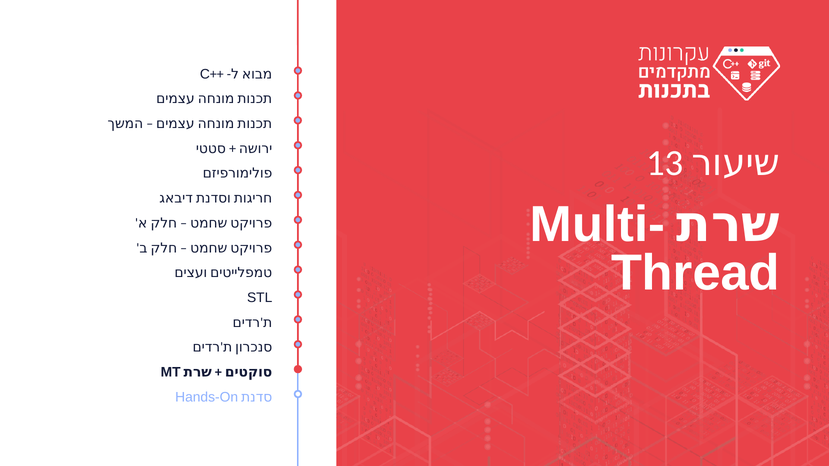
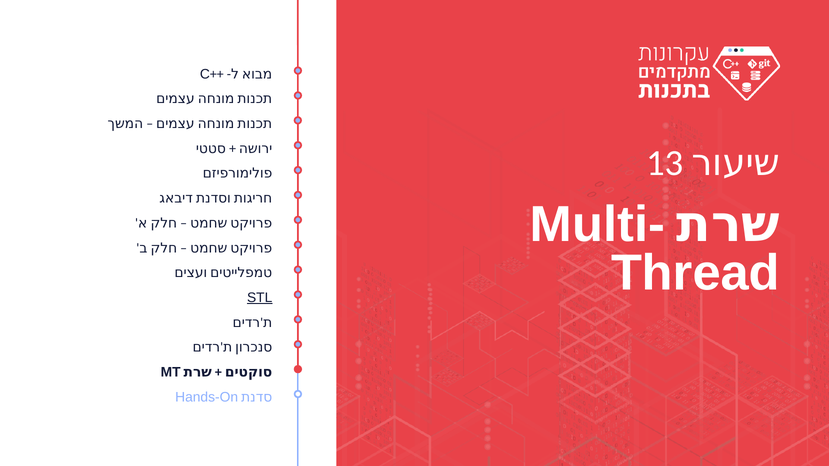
STL underline: none -> present
